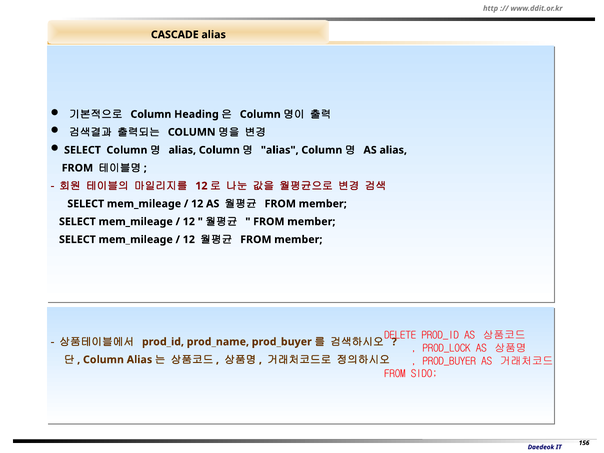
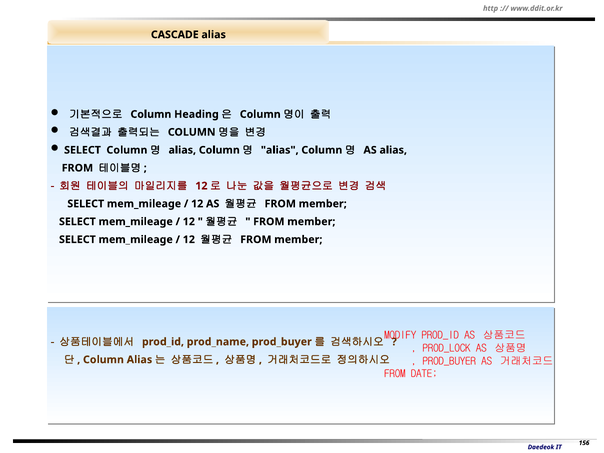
DELETE: DELETE -> MODIFY
SIDO: SIDO -> DATE
